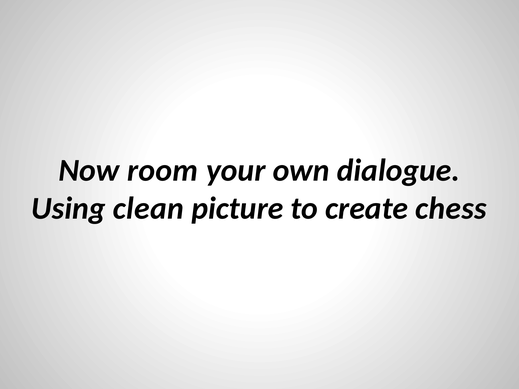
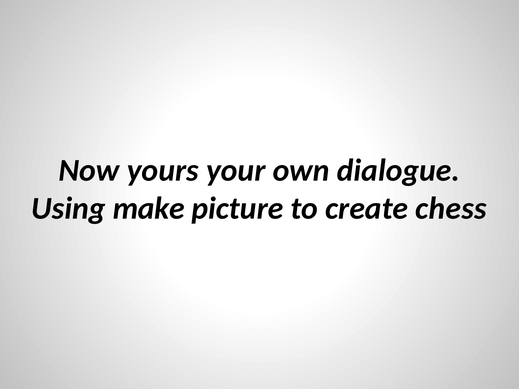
room: room -> yours
clean: clean -> make
